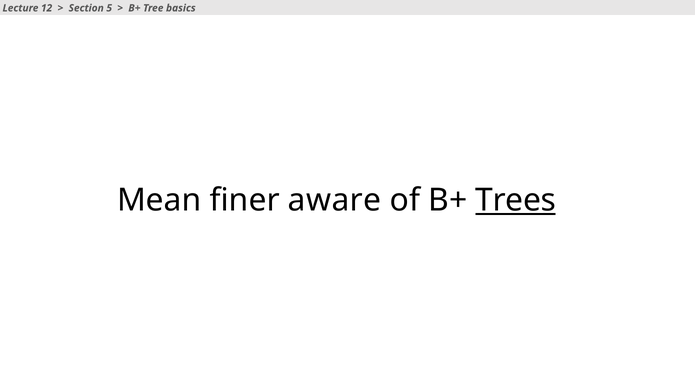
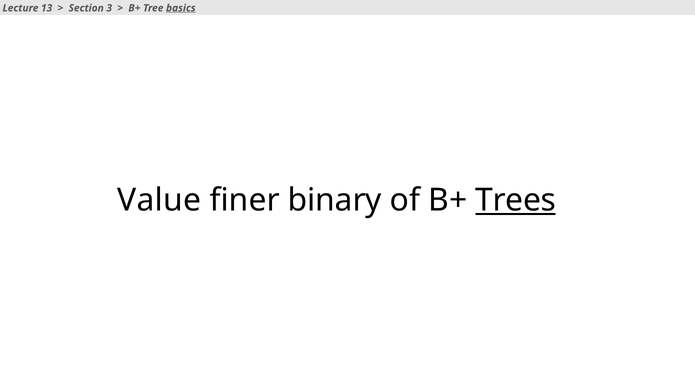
12: 12 -> 13
5: 5 -> 3
basics underline: none -> present
Mean: Mean -> Value
aware: aware -> binary
